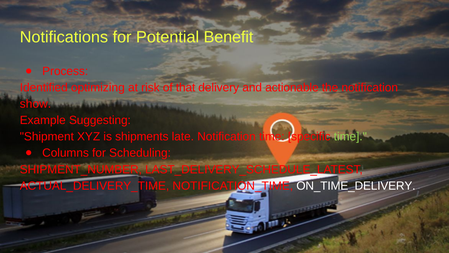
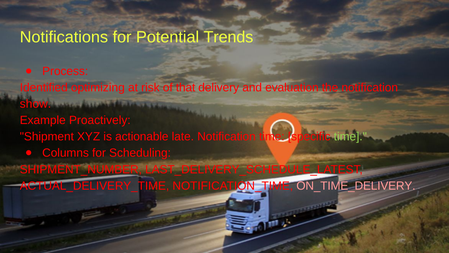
Benefit: Benefit -> Trends
actionable: actionable -> evaluation
Suggesting: Suggesting -> Proactively
shipments: shipments -> actionable
ON_TIME_DELIVERY colour: white -> pink
